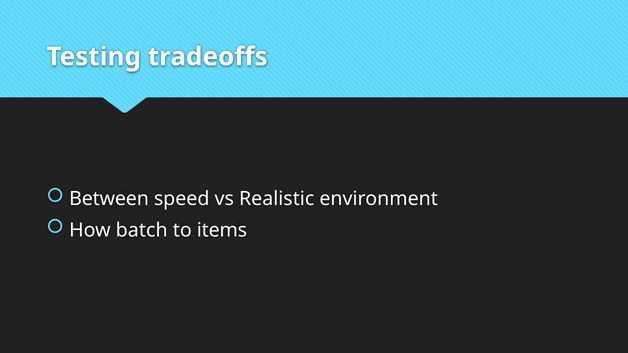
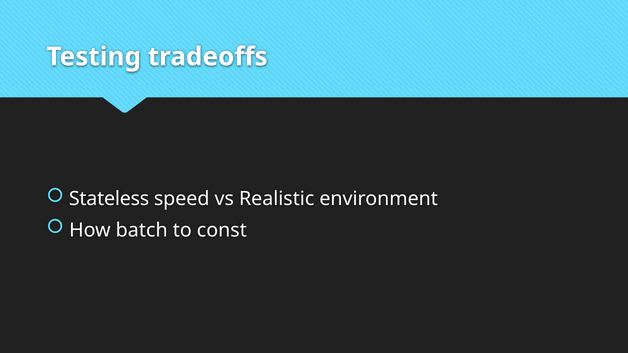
Between: Between -> Stateless
items: items -> const
